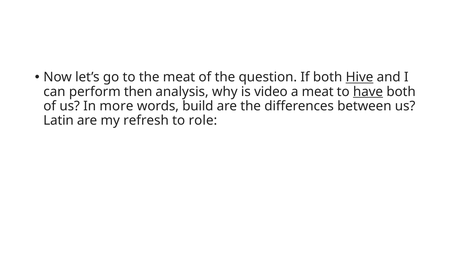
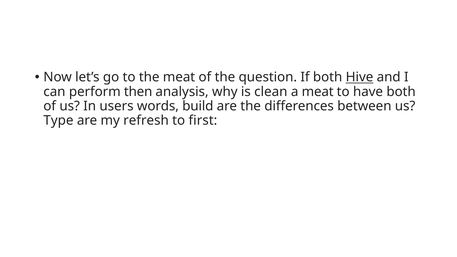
video: video -> clean
have underline: present -> none
more: more -> users
Latin: Latin -> Type
role: role -> first
